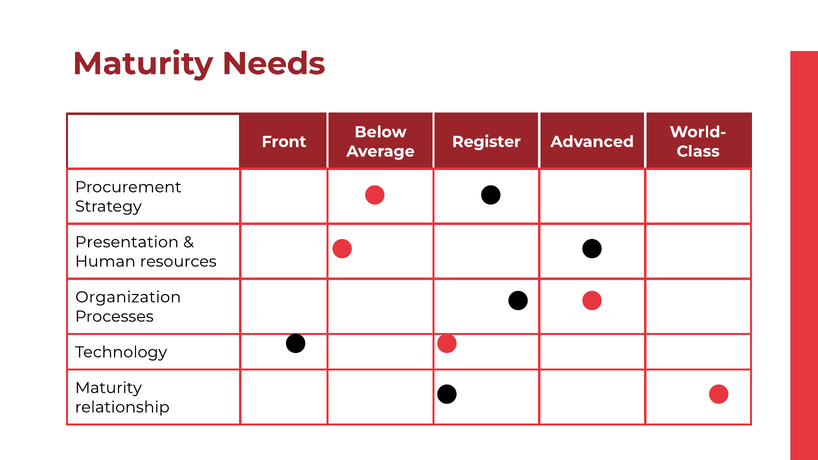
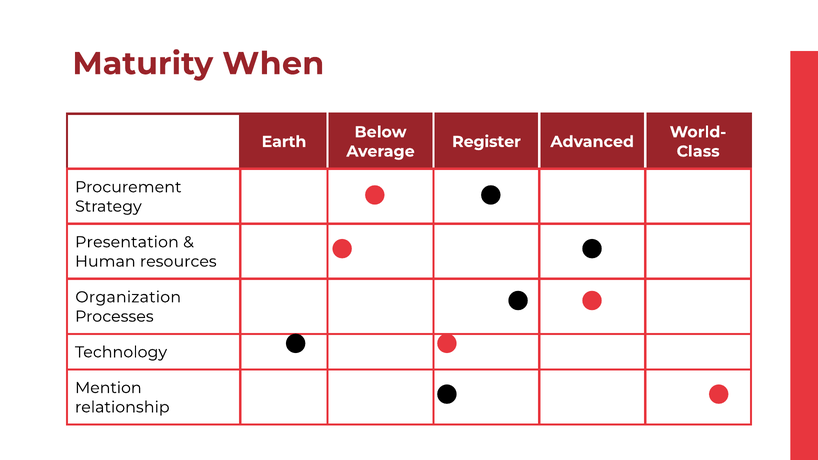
Needs: Needs -> When
Front: Front -> Earth
Maturity at (108, 388): Maturity -> Mention
